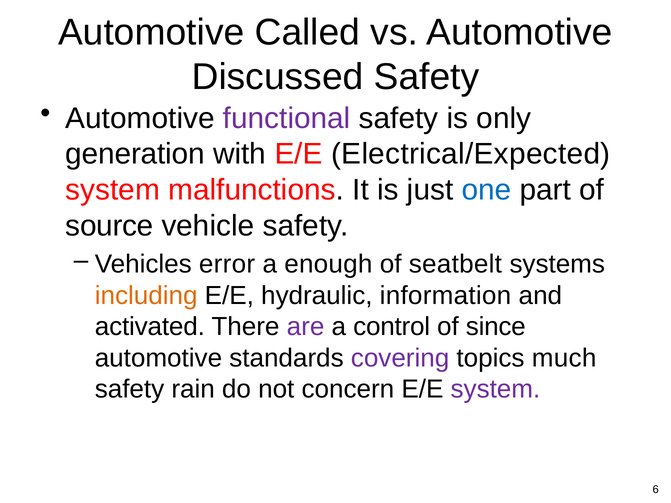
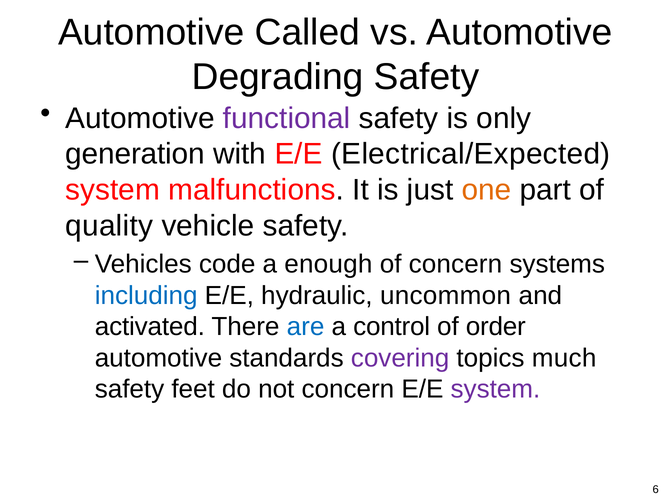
Discussed: Discussed -> Degrading
one colour: blue -> orange
source: source -> quality
error: error -> code
of seatbelt: seatbelt -> concern
including colour: orange -> blue
information: information -> uncommon
are colour: purple -> blue
since: since -> order
rain: rain -> feet
